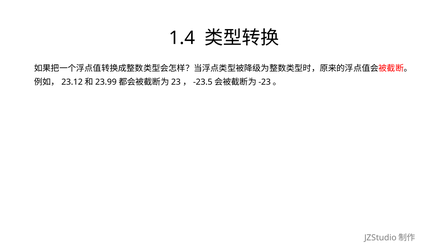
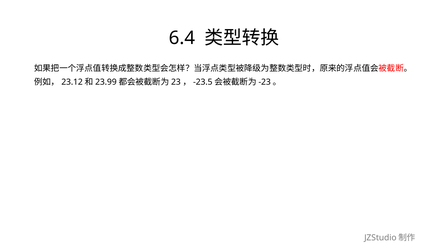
1.4: 1.4 -> 6.4
